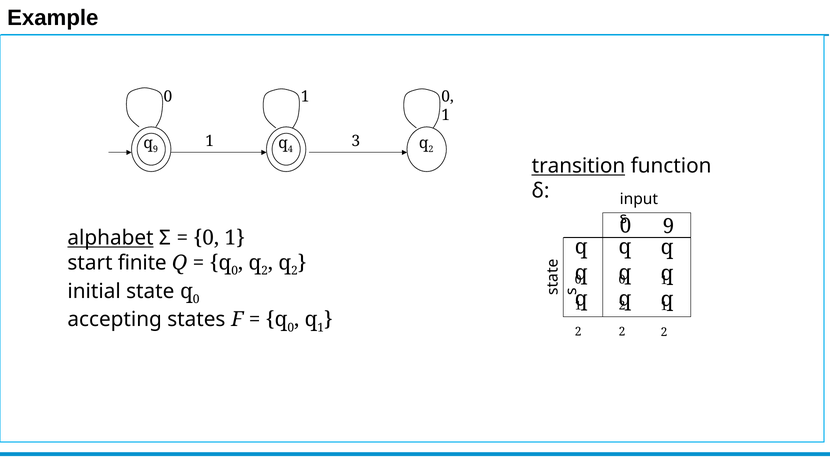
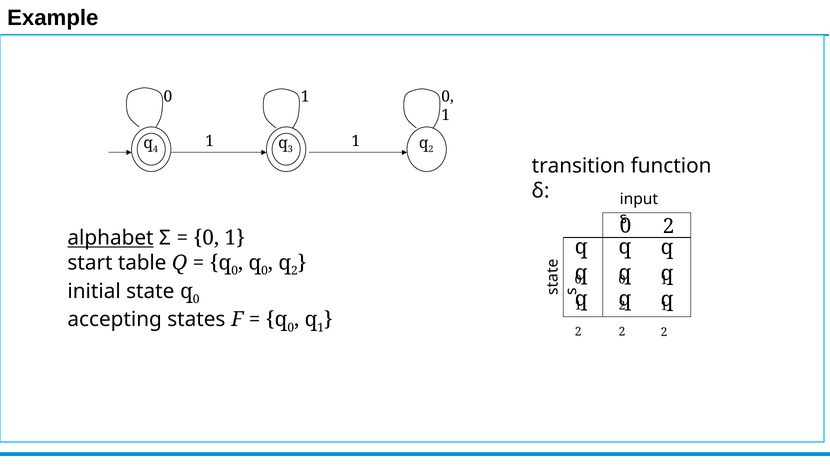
3 at (356, 141): 3 -> 1
q 9: 9 -> 4
4: 4 -> 3
transition underline: present -> none
9 at (669, 226): 9 -> 2
finite: finite -> table
2 at (265, 271): 2 -> 0
